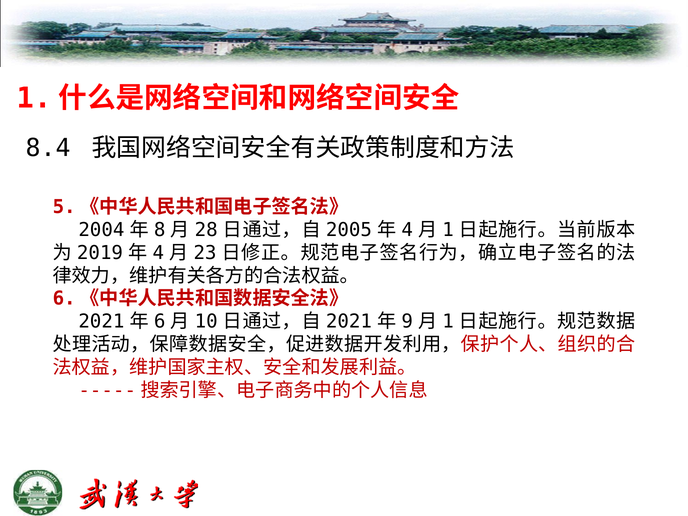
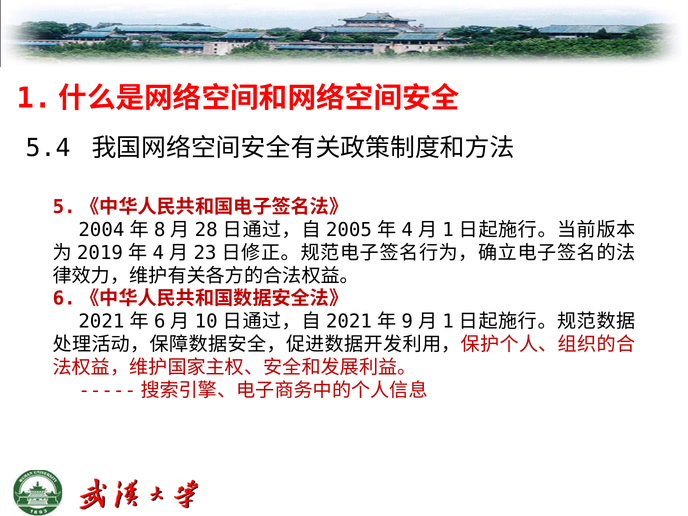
8.4: 8.4 -> 5.4
